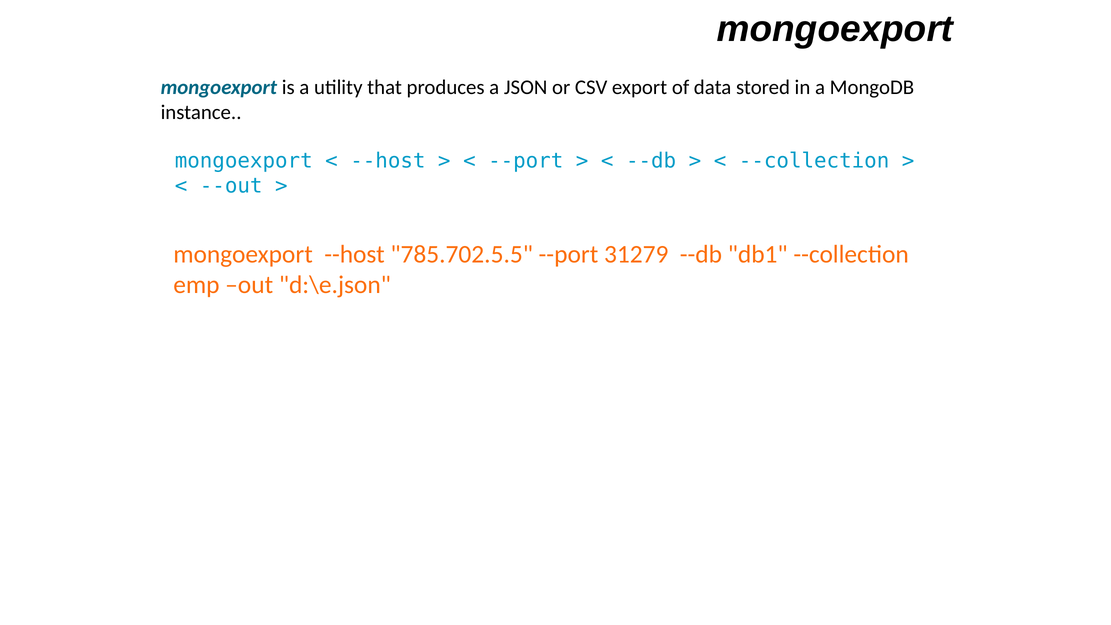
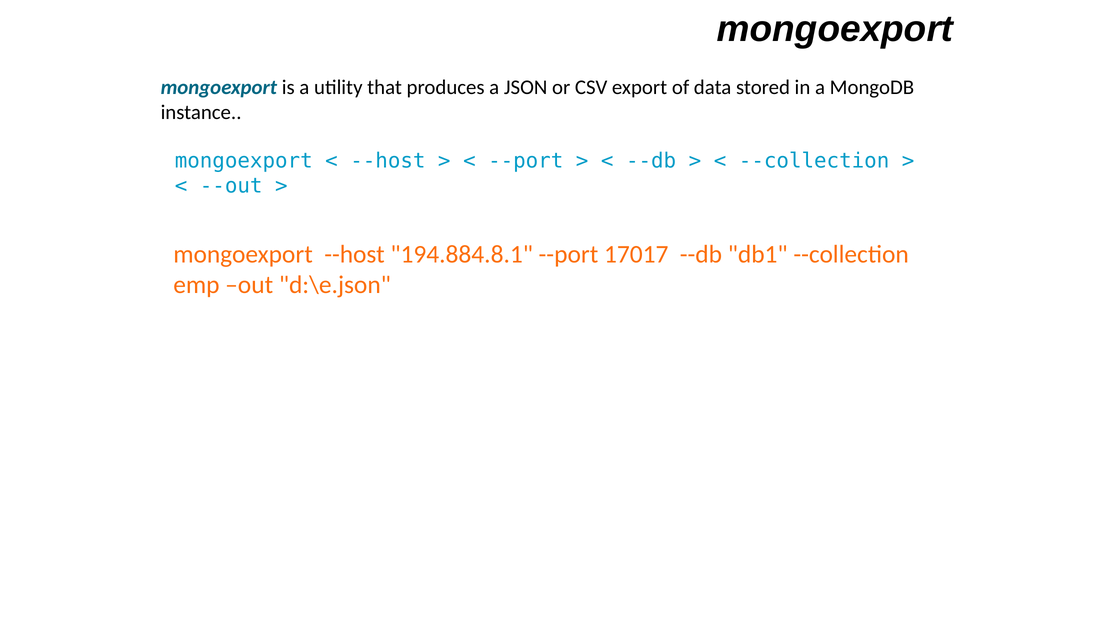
785.702.5.5: 785.702.5.5 -> 194.884.8.1
31279: 31279 -> 17017
